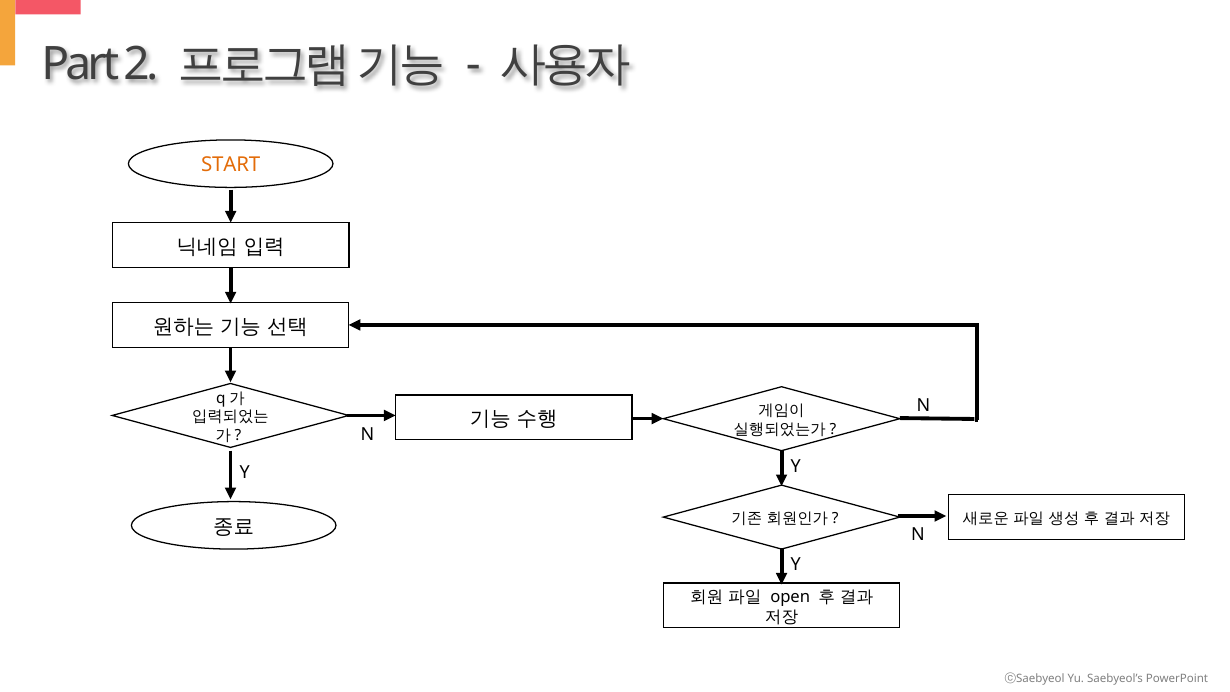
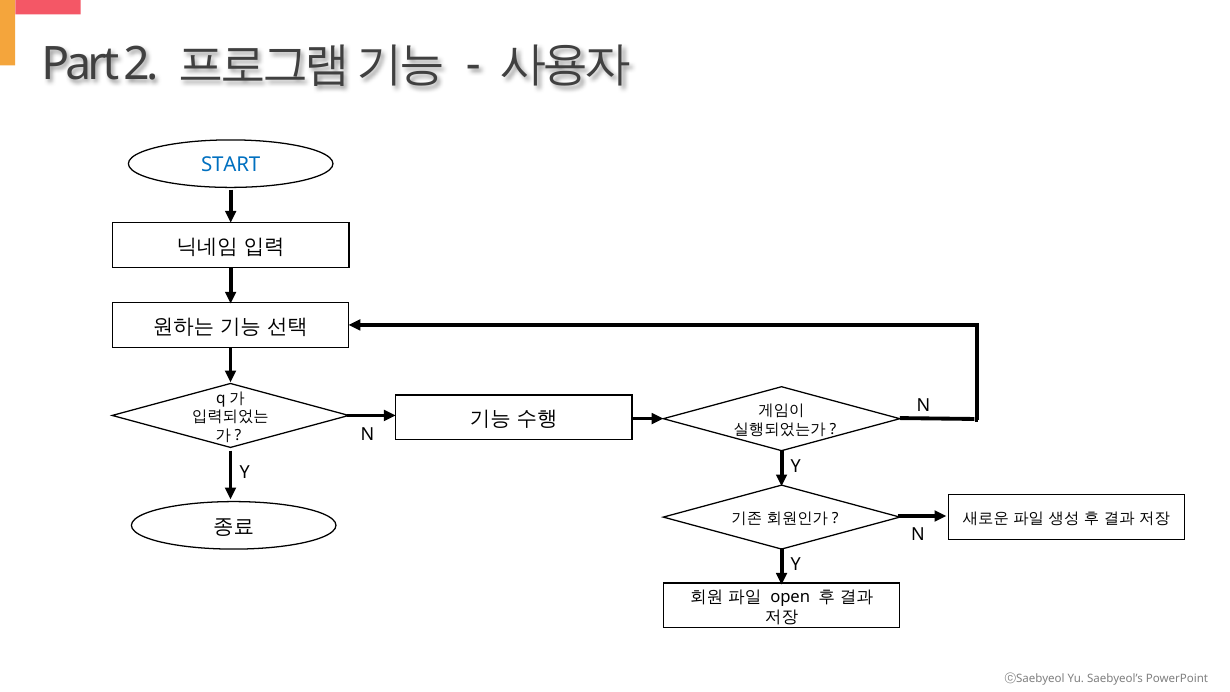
START colour: orange -> blue
